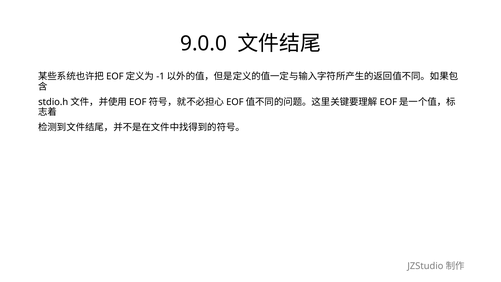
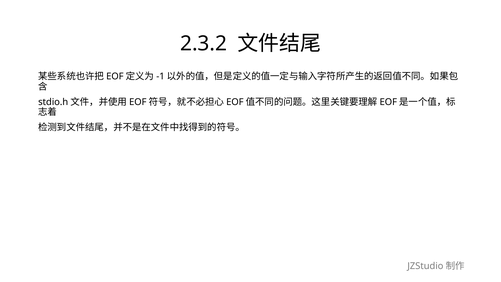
9.0.0: 9.0.0 -> 2.3.2
